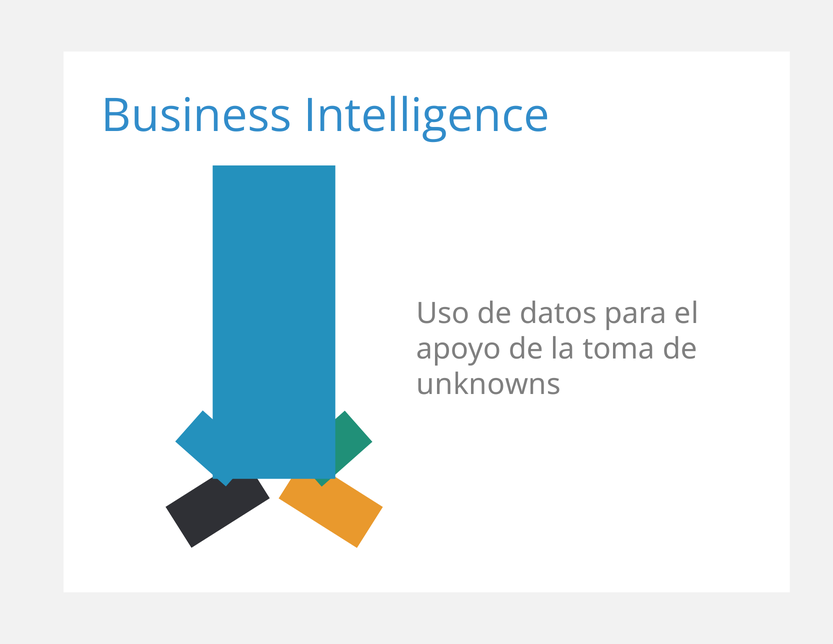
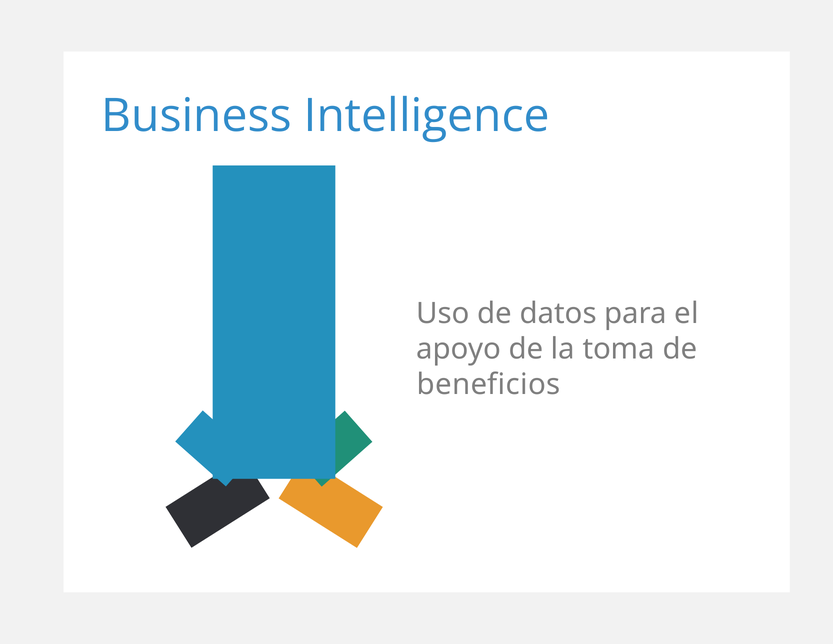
unknowns: unknowns -> beneficios
